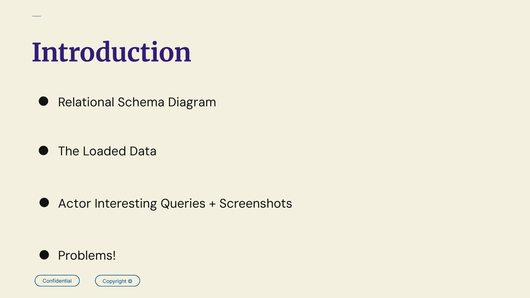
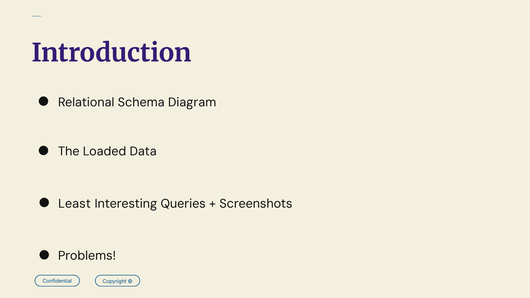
Actor: Actor -> Least
